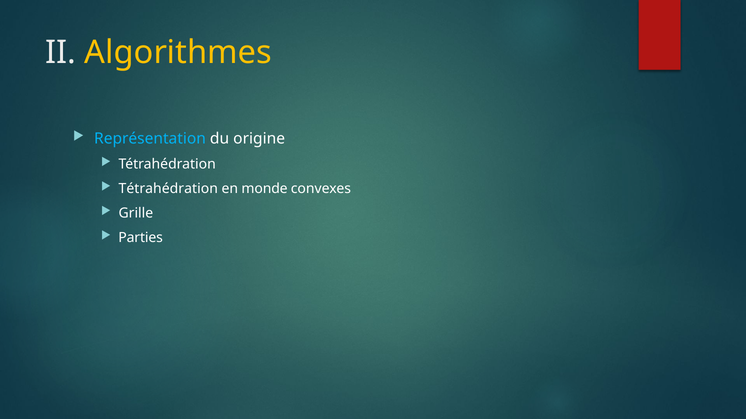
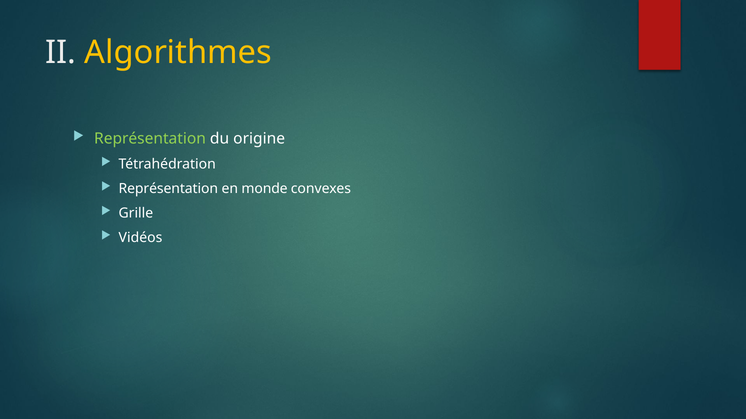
Représentation at (150, 139) colour: light blue -> light green
Tétrahédration at (168, 189): Tétrahédration -> Représentation
Parties: Parties -> Vidéos
